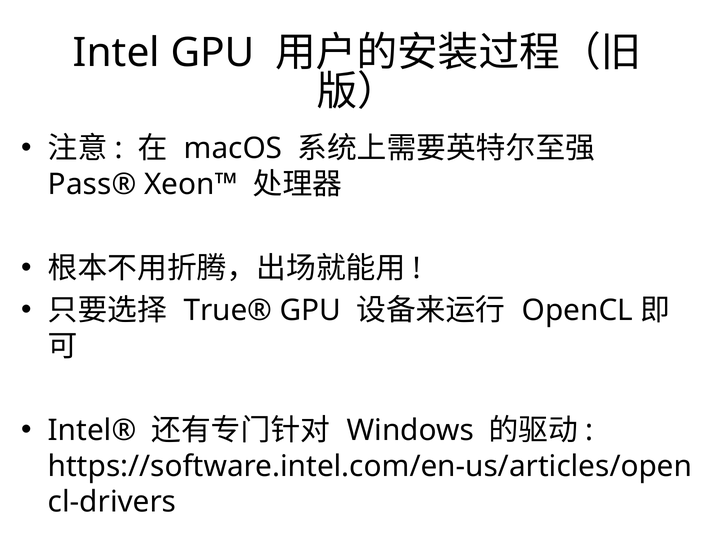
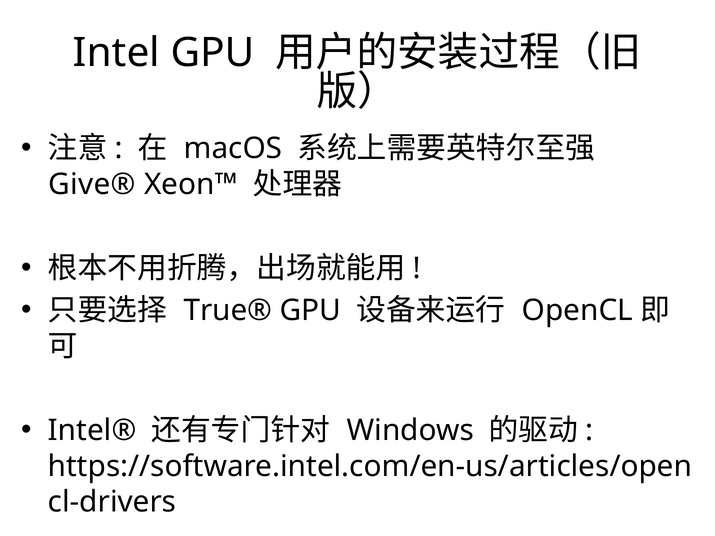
Pass®: Pass® -> Give®
